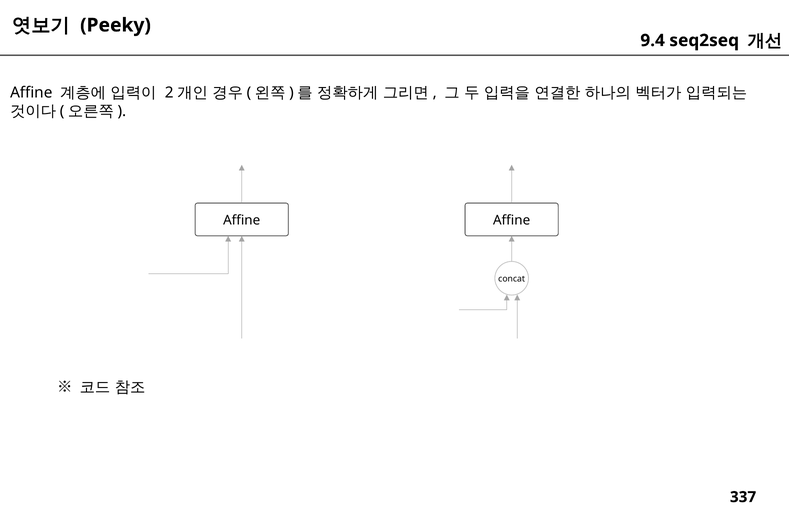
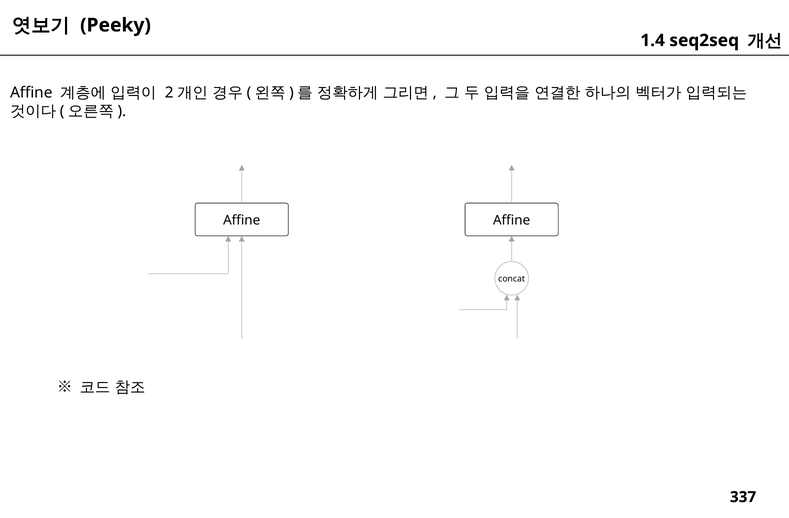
9.4: 9.4 -> 1.4
